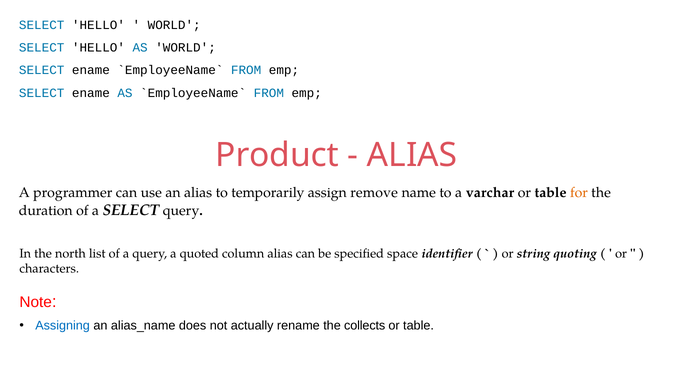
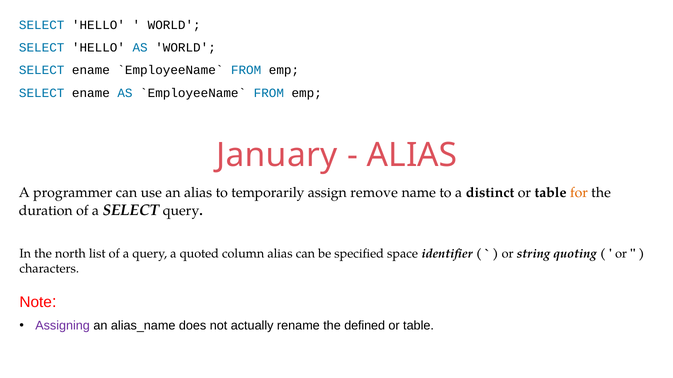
Product: Product -> January
varchar: varchar -> distinct
Assigning colour: blue -> purple
collects: collects -> defined
